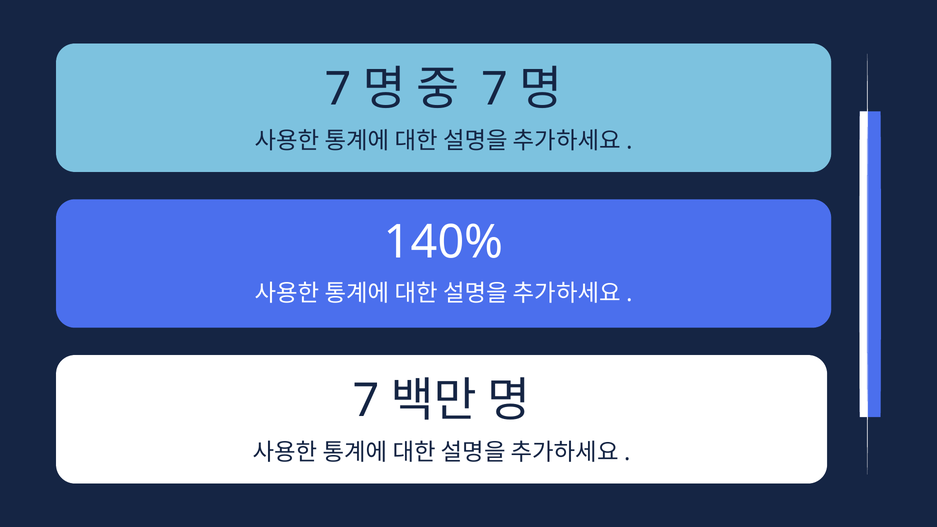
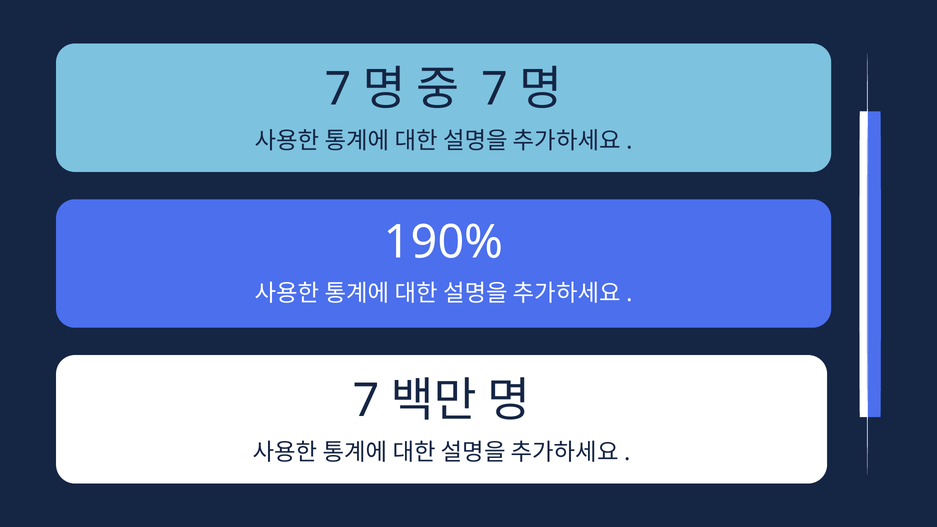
140%: 140% -> 190%
